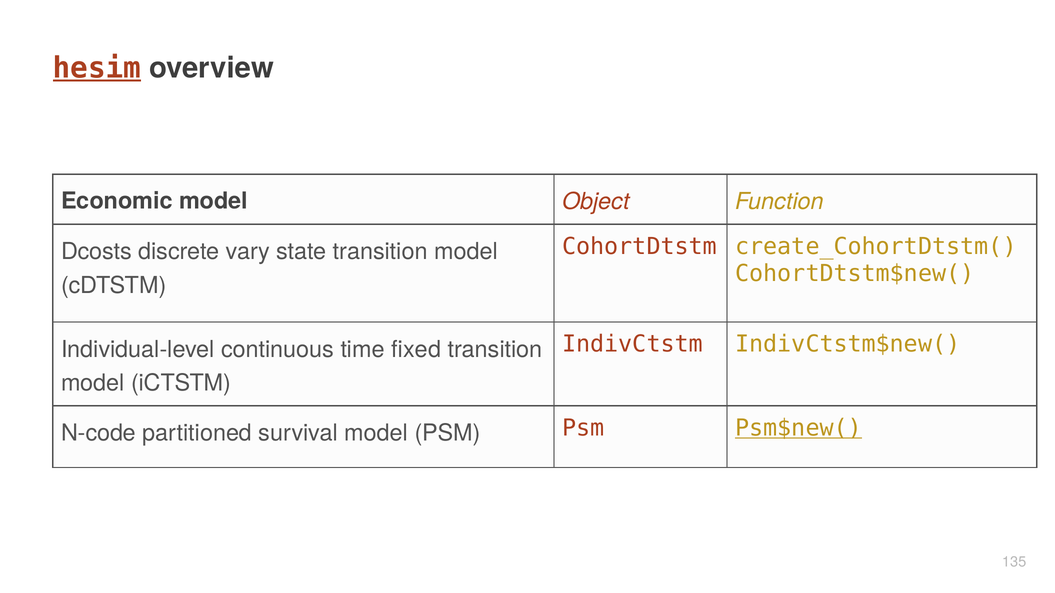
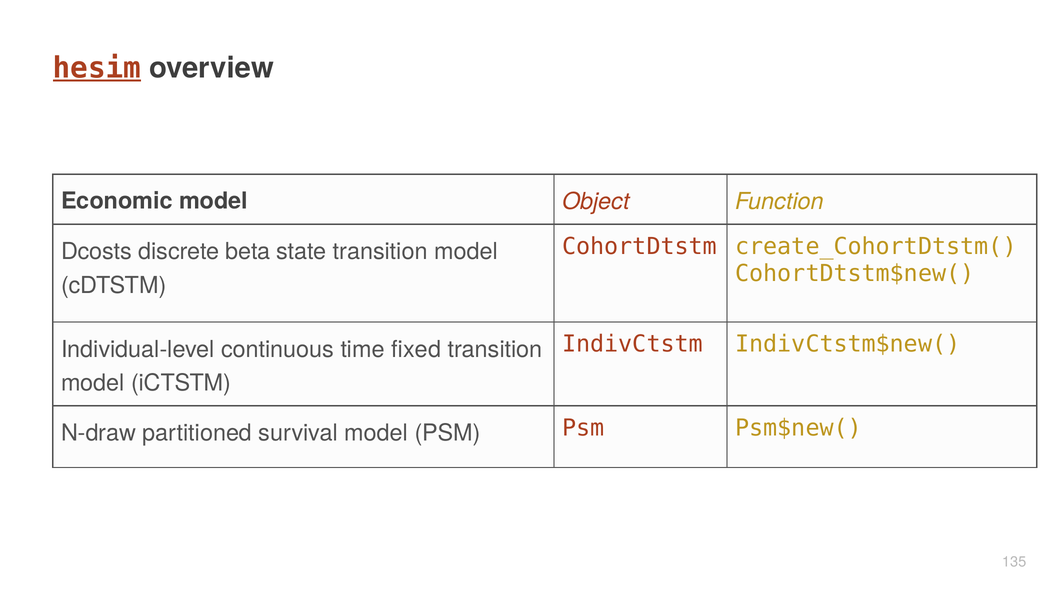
vary: vary -> beta
N-code: N-code -> N-draw
Psm$new( underline: present -> none
